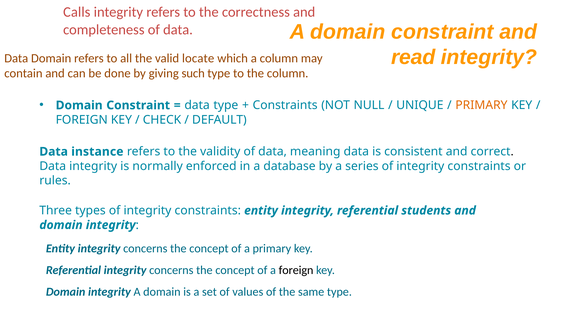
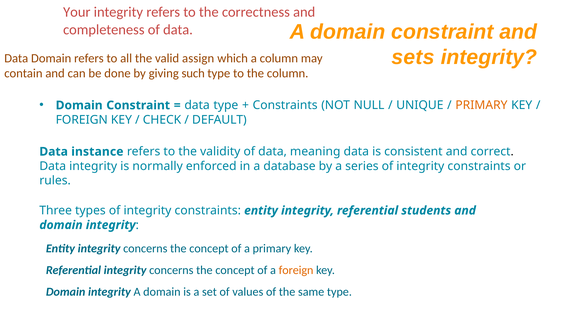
Calls: Calls -> Your
read: read -> sets
locate: locate -> assign
foreign at (296, 270) colour: black -> orange
